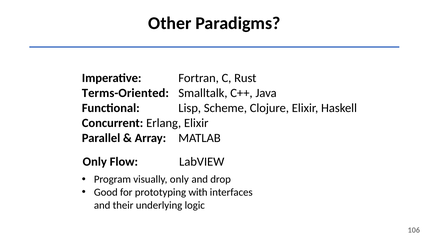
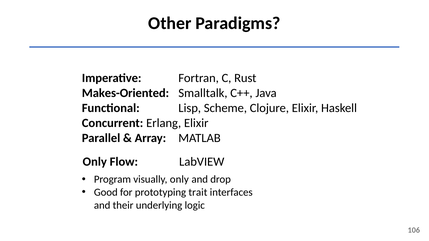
Terms-Oriented: Terms-Oriented -> Makes-Oriented
with: with -> trait
